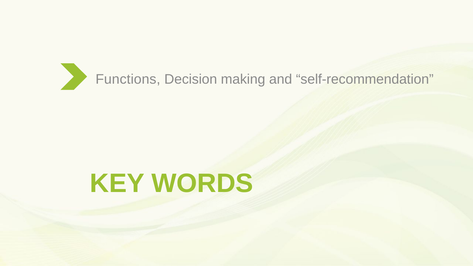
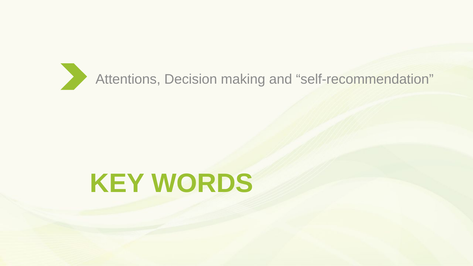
Functions: Functions -> Attentions
